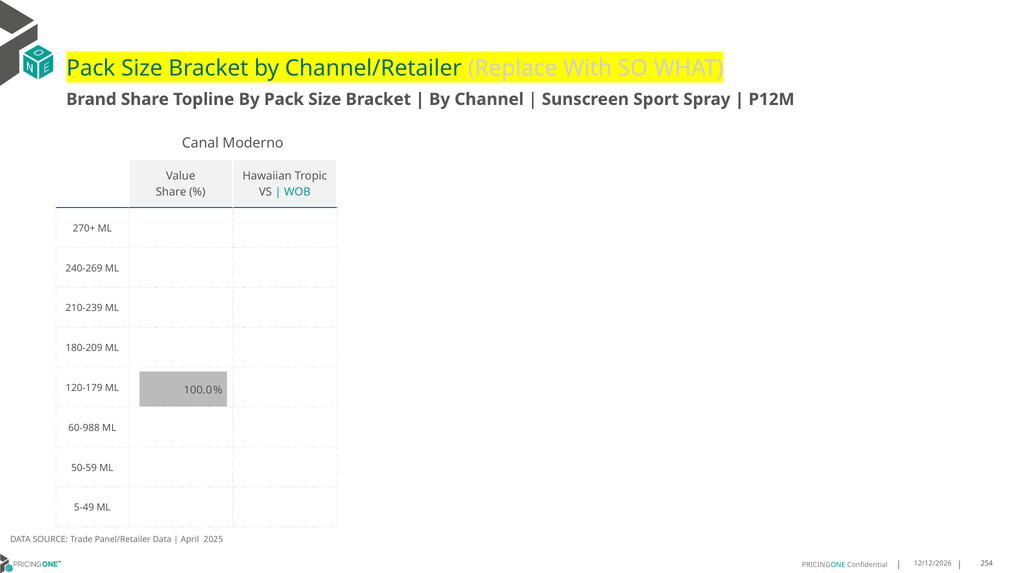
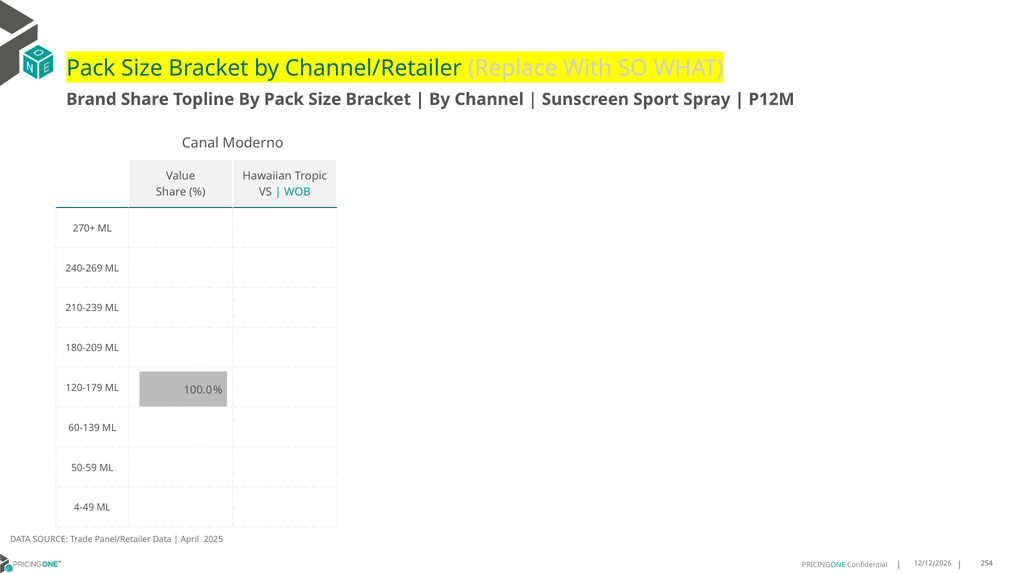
60-988: 60-988 -> 60-139
5-49: 5-49 -> 4-49
